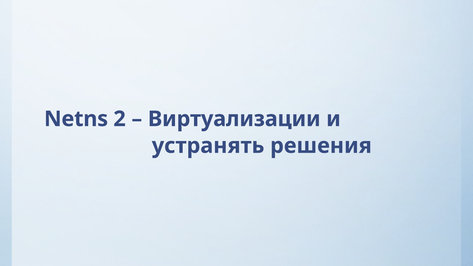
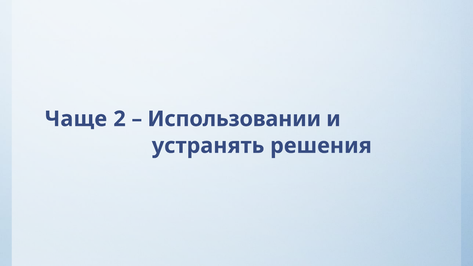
Netns: Netns -> Чаще
Виртуализации: Виртуализации -> Использовании
